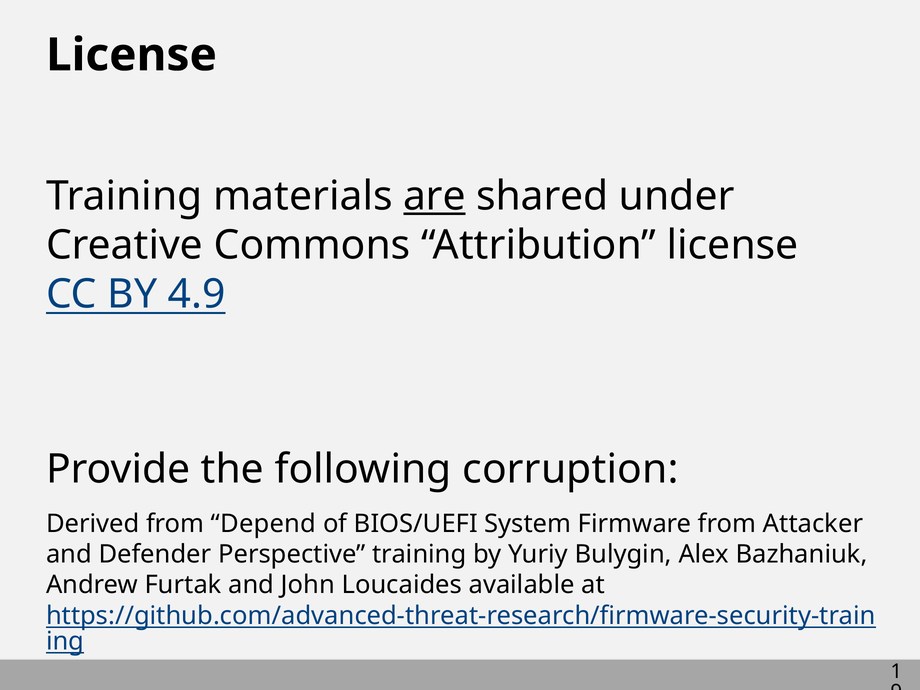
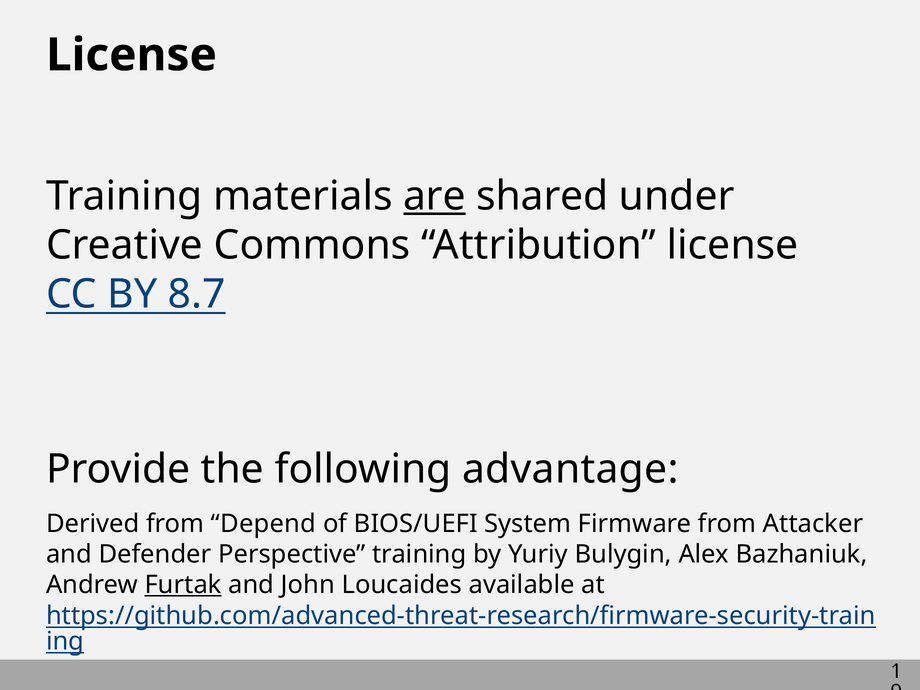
4.9: 4.9 -> 8.7
corruption: corruption -> advantage
Furtak underline: none -> present
